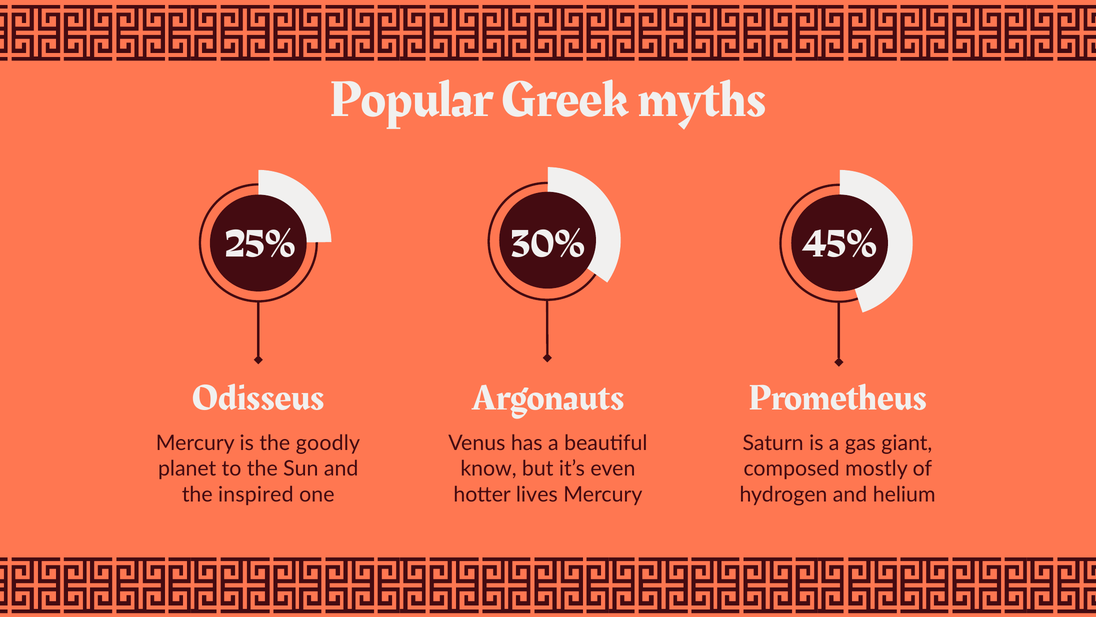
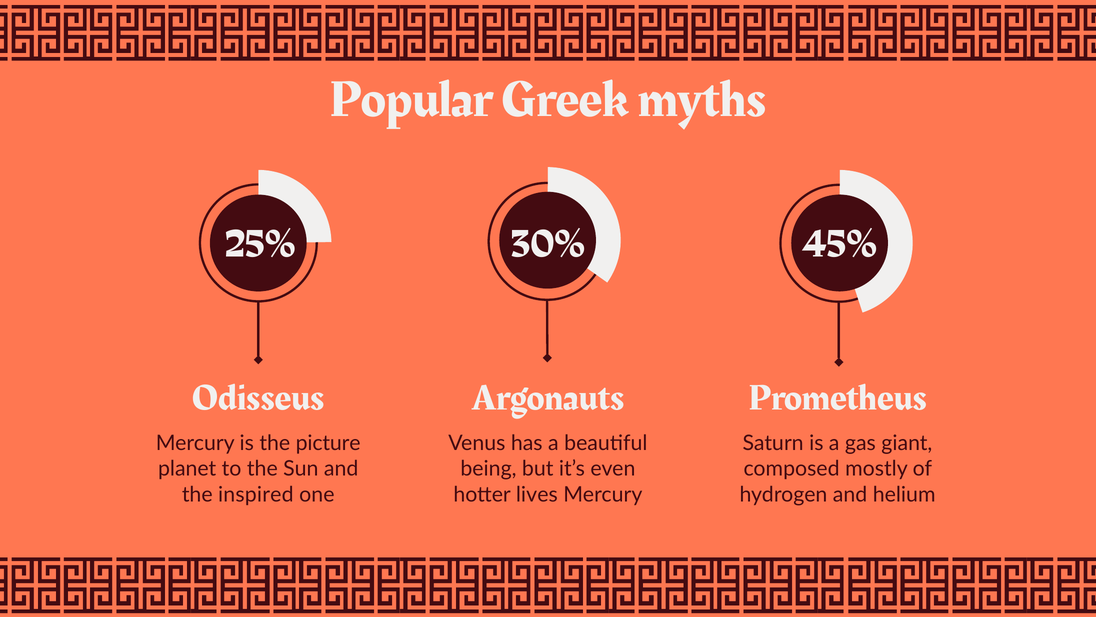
goodly: goodly -> picture
know: know -> being
